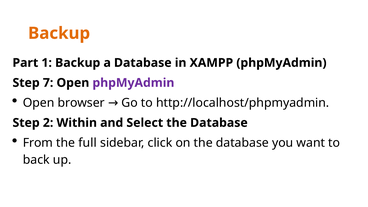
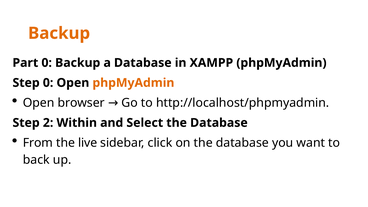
Part 1: 1 -> 0
Step 7: 7 -> 0
phpMyAdmin at (133, 83) colour: purple -> orange
full: full -> live
